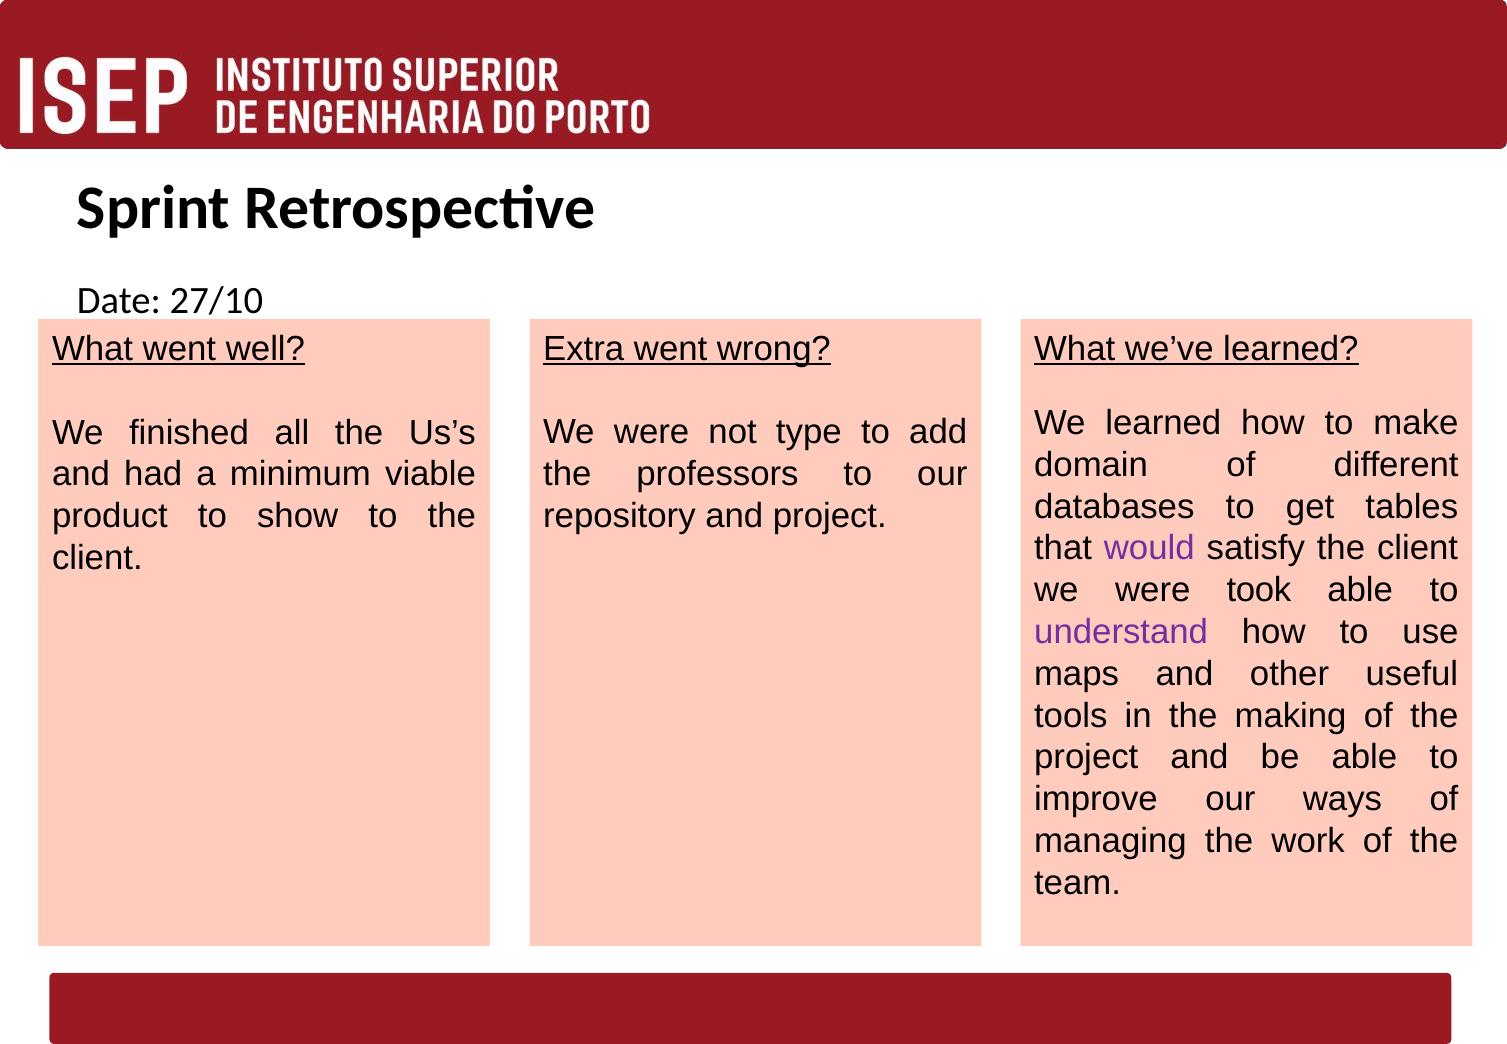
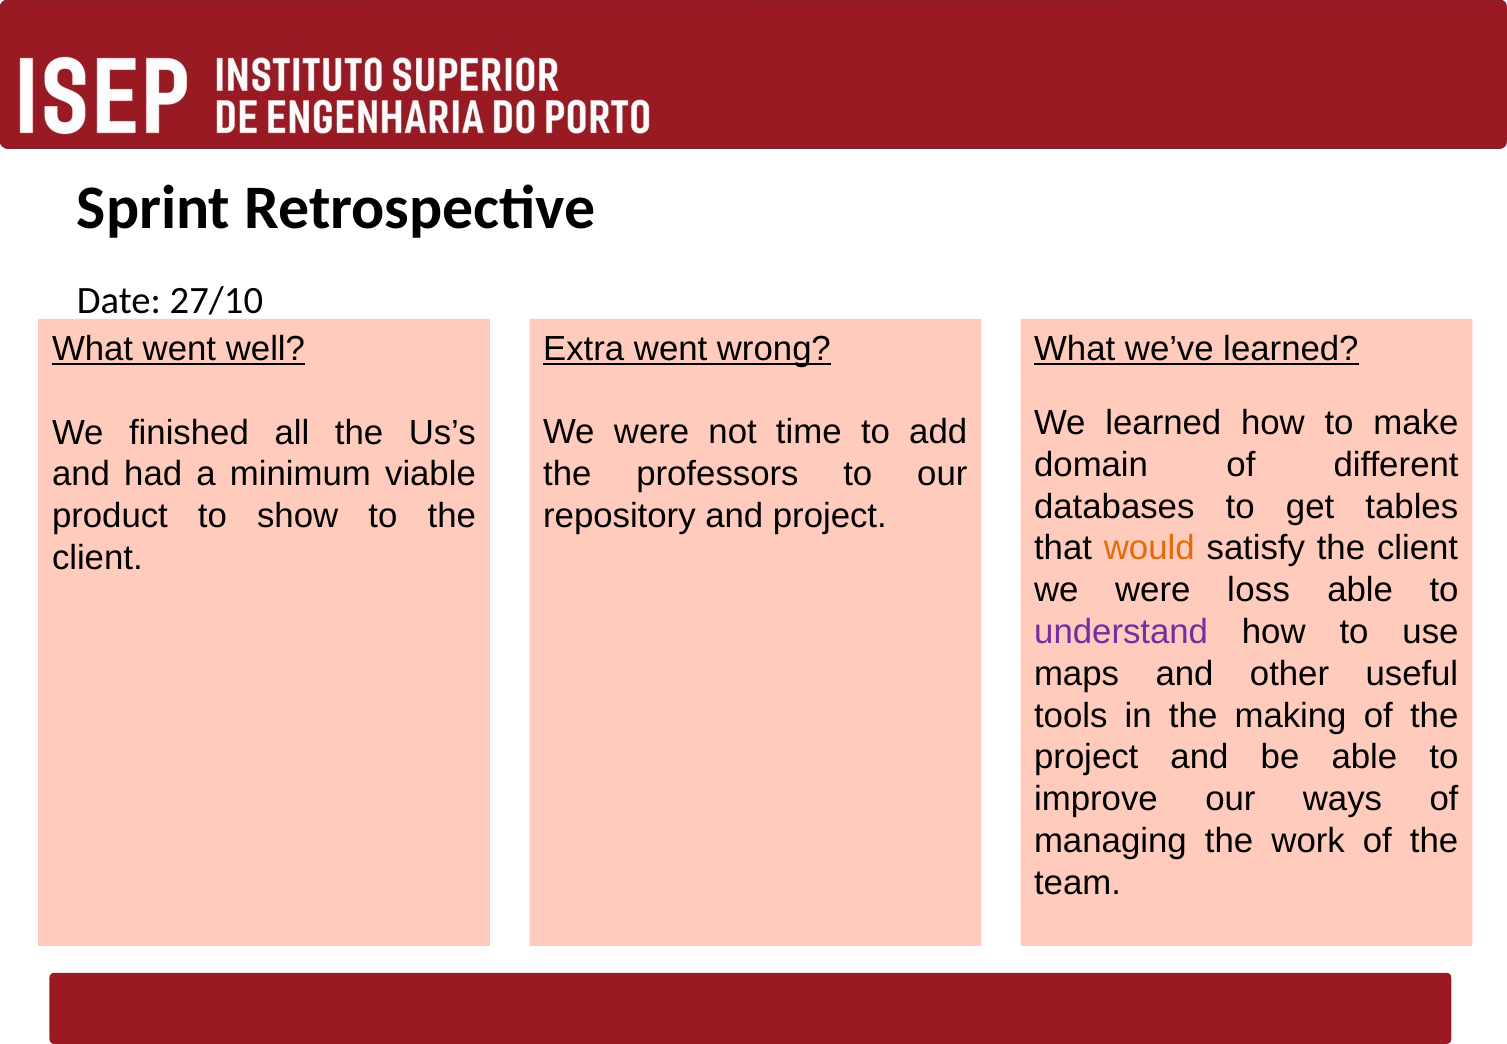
type: type -> time
would colour: purple -> orange
took: took -> loss
